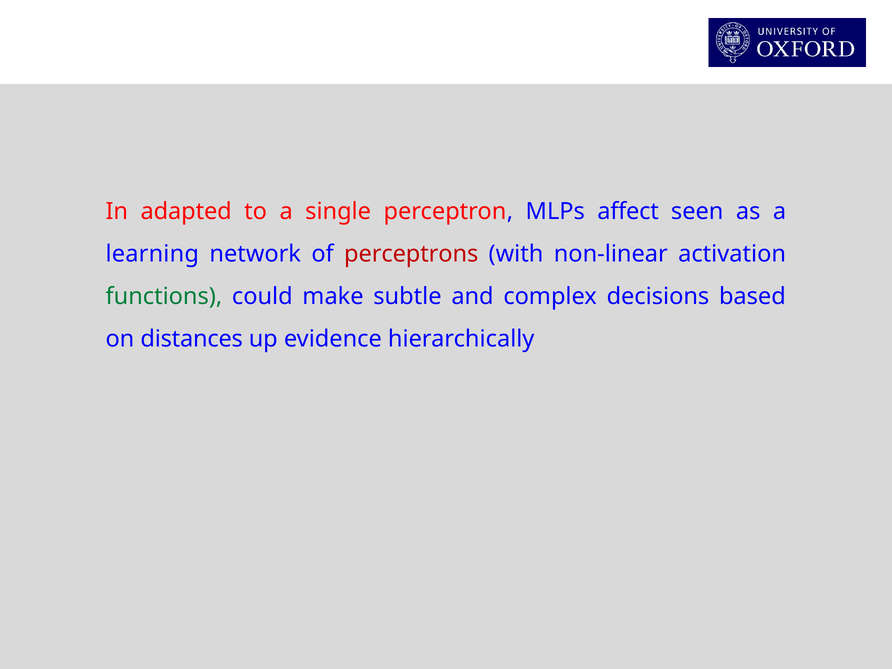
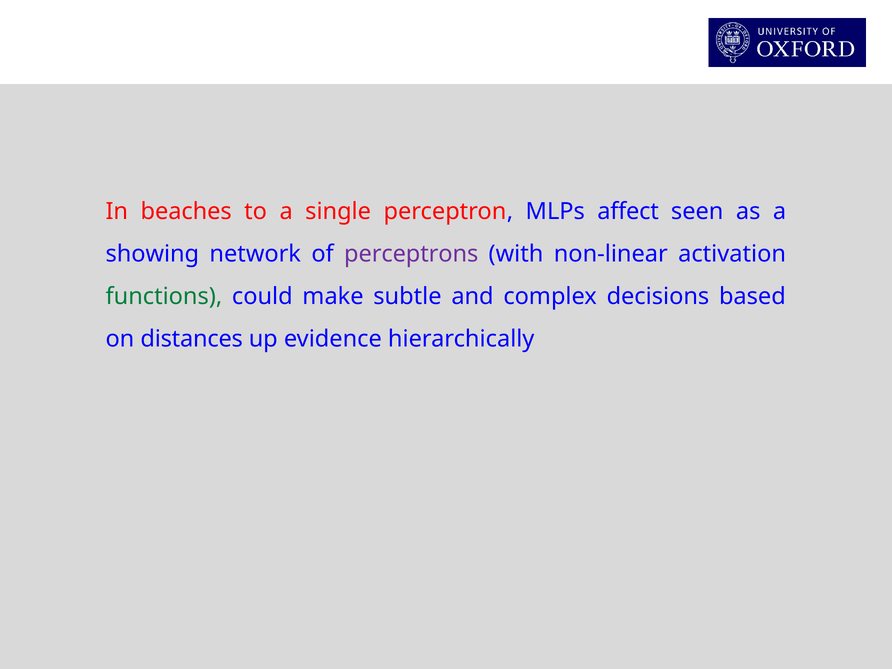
adapted: adapted -> beaches
learning: learning -> showing
perceptrons colour: red -> purple
